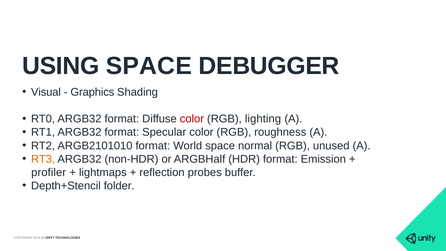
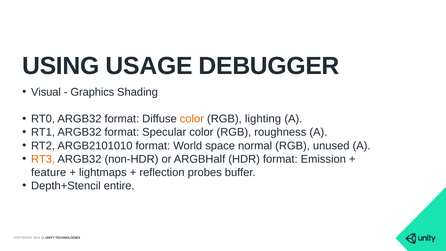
USING SPACE: SPACE -> USAGE
color at (192, 119) colour: red -> orange
profiler: profiler -> feature
folder: folder -> entire
